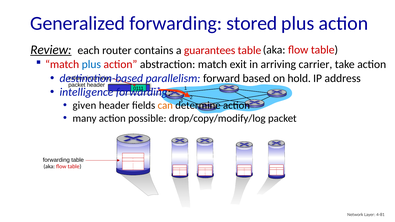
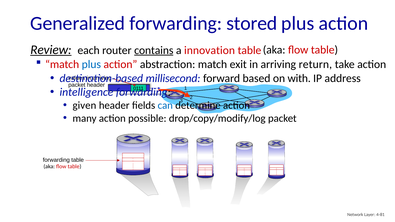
contains underline: none -> present
guarantees: guarantees -> innovation
carrier: carrier -> return
parallelism: parallelism -> millisecond
hold: hold -> with
can colour: orange -> blue
